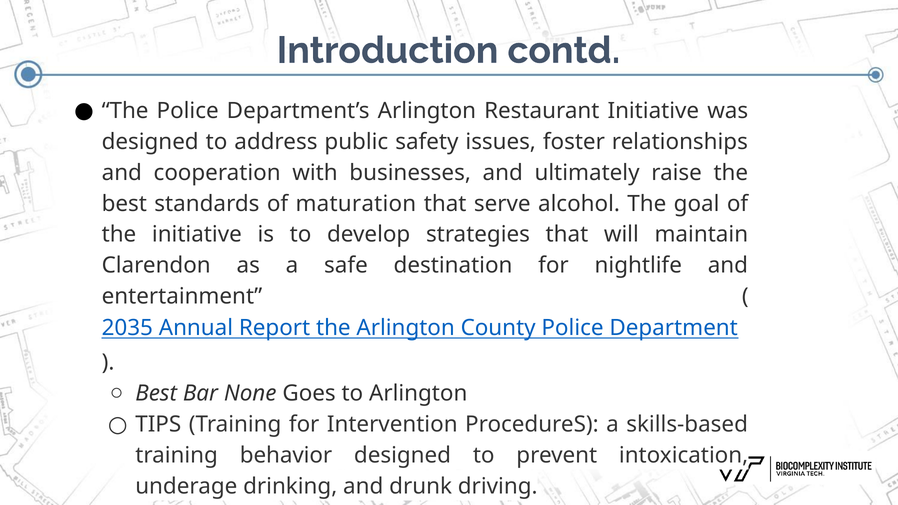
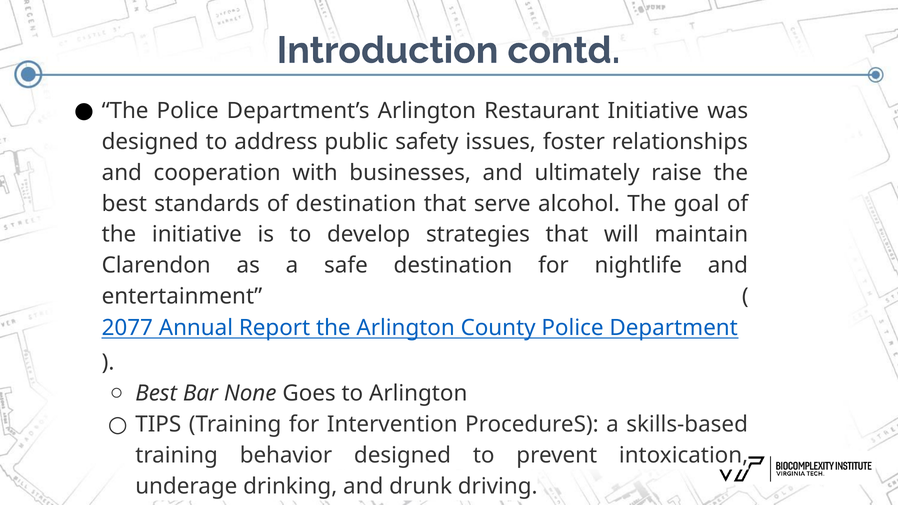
of maturation: maturation -> destination
2035: 2035 -> 2077
